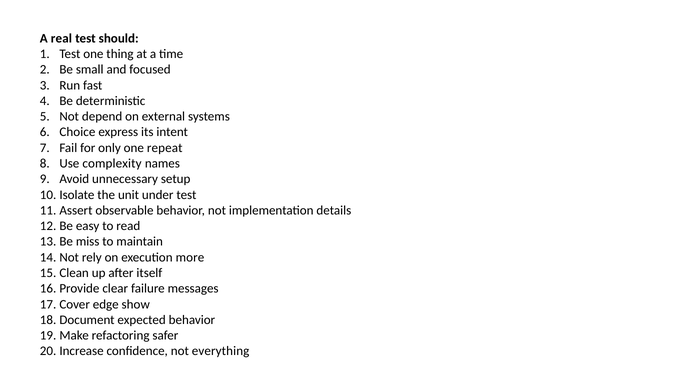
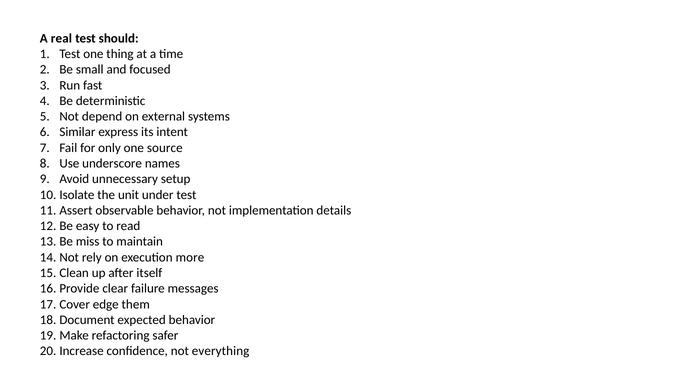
Choice: Choice -> Similar
repeat: repeat -> source
complexity: complexity -> underscore
show: show -> them
